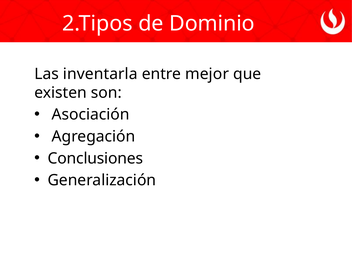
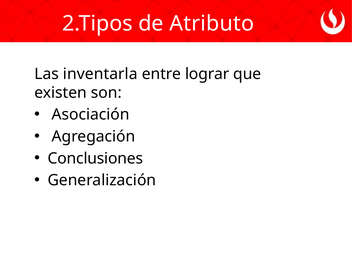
Dominio: Dominio -> Atributo
mejor: mejor -> lograr
